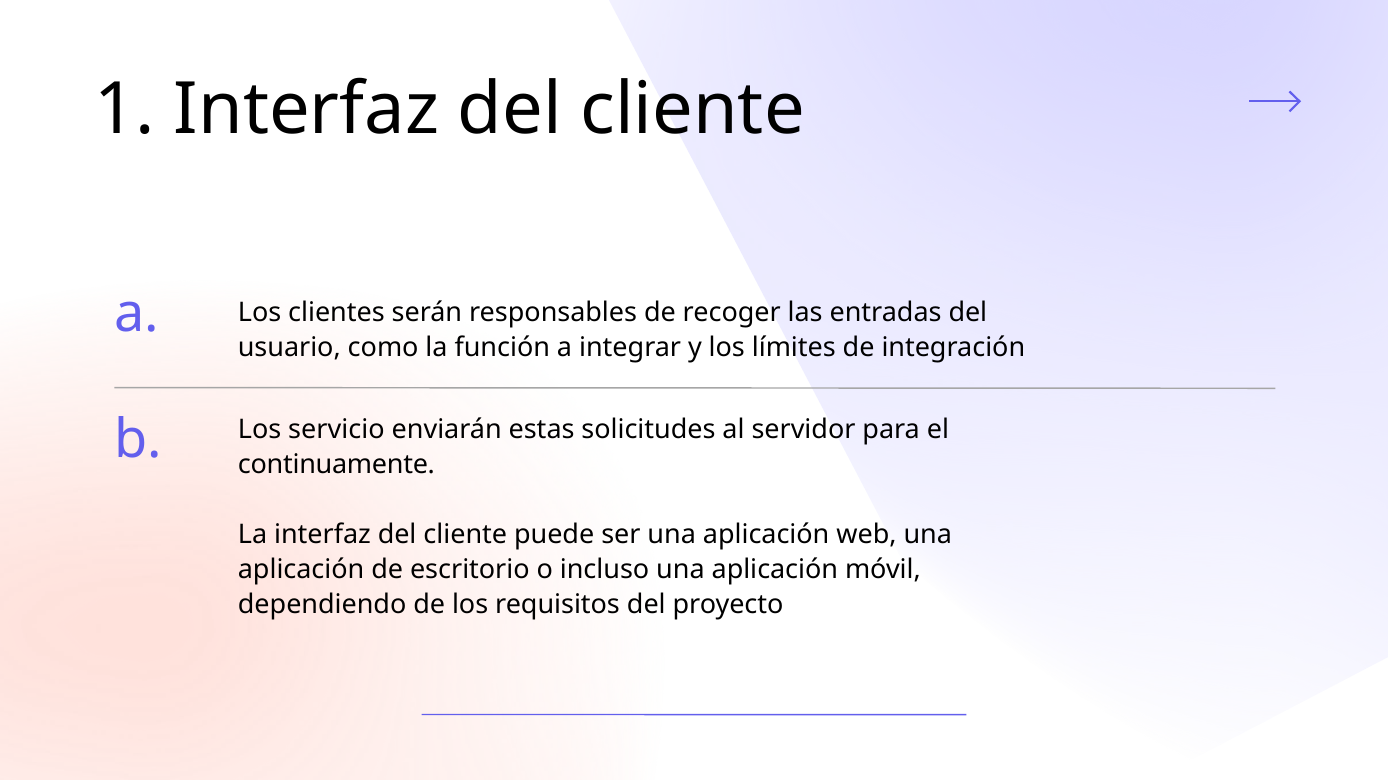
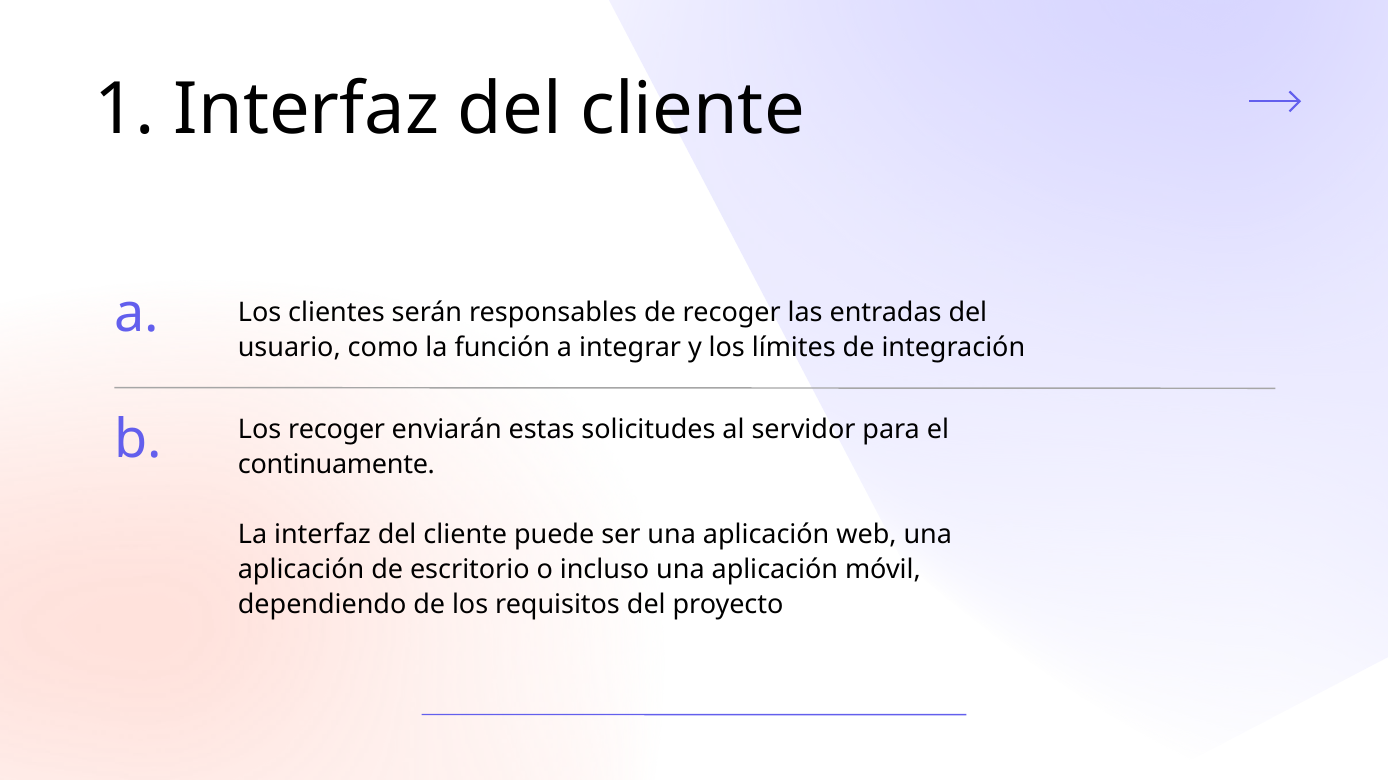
Los servicio: servicio -> recoger
